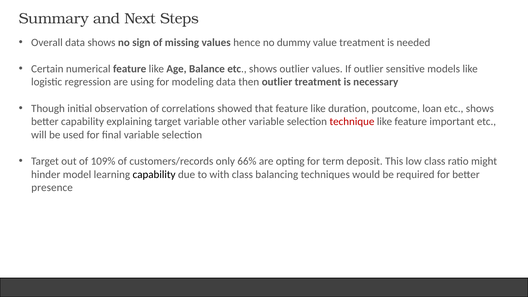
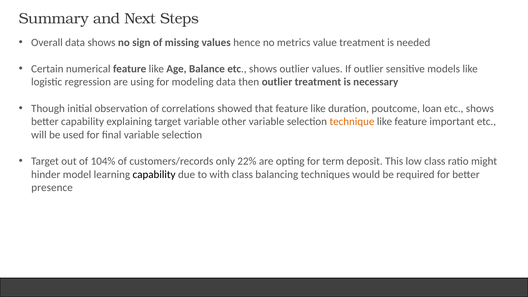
dummy: dummy -> metrics
technique colour: red -> orange
109%: 109% -> 104%
66%: 66% -> 22%
